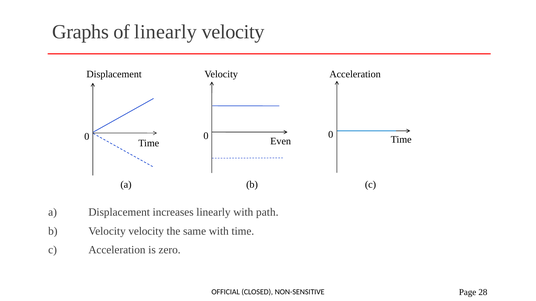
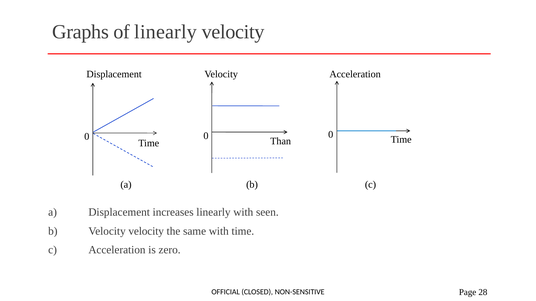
Even: Even -> Than
path: path -> seen
